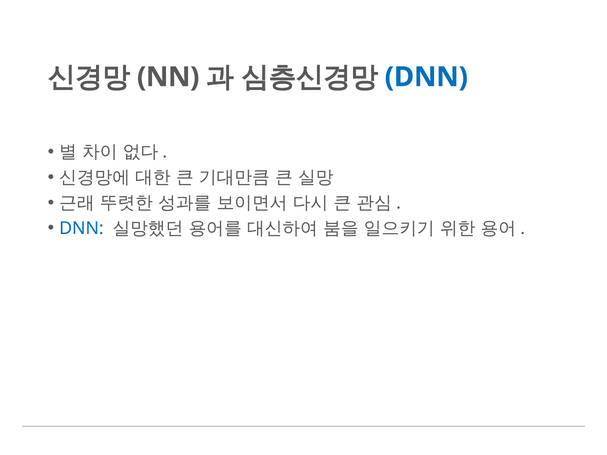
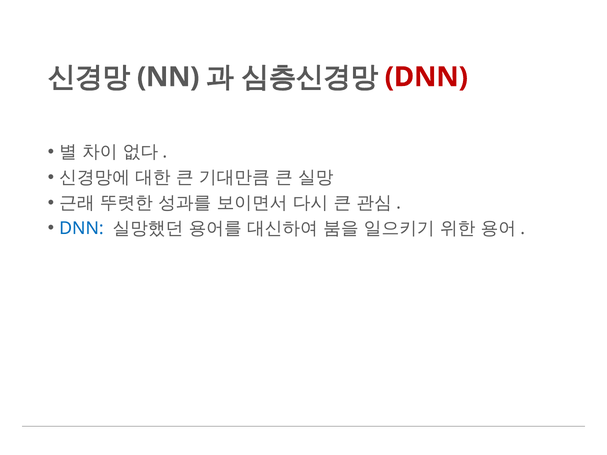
DNN at (426, 77) colour: blue -> red
